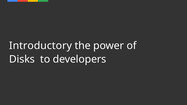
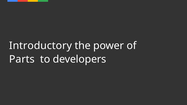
Disks: Disks -> Parts
